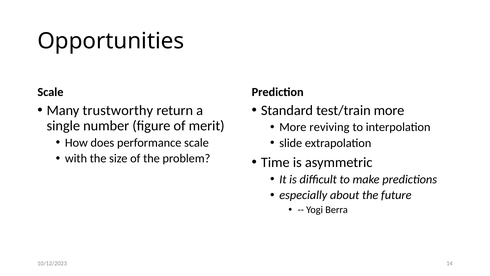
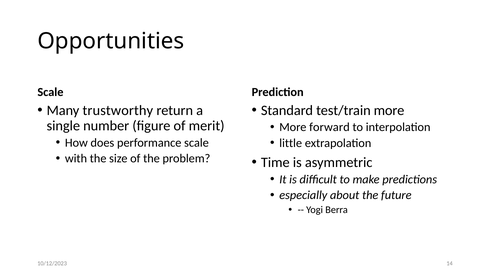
reviving: reviving -> forward
slide: slide -> little
